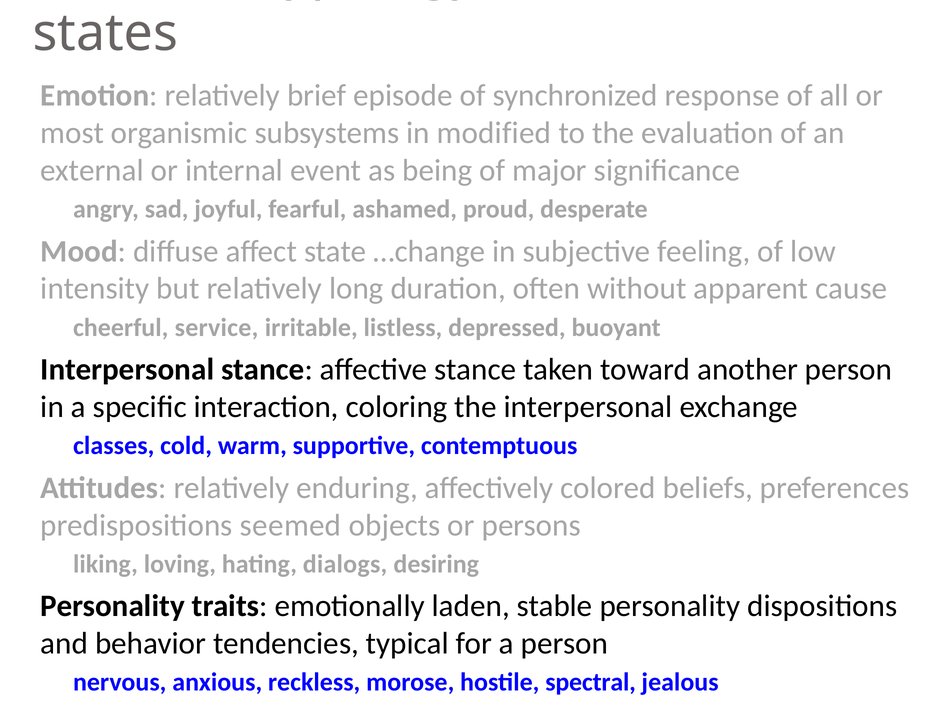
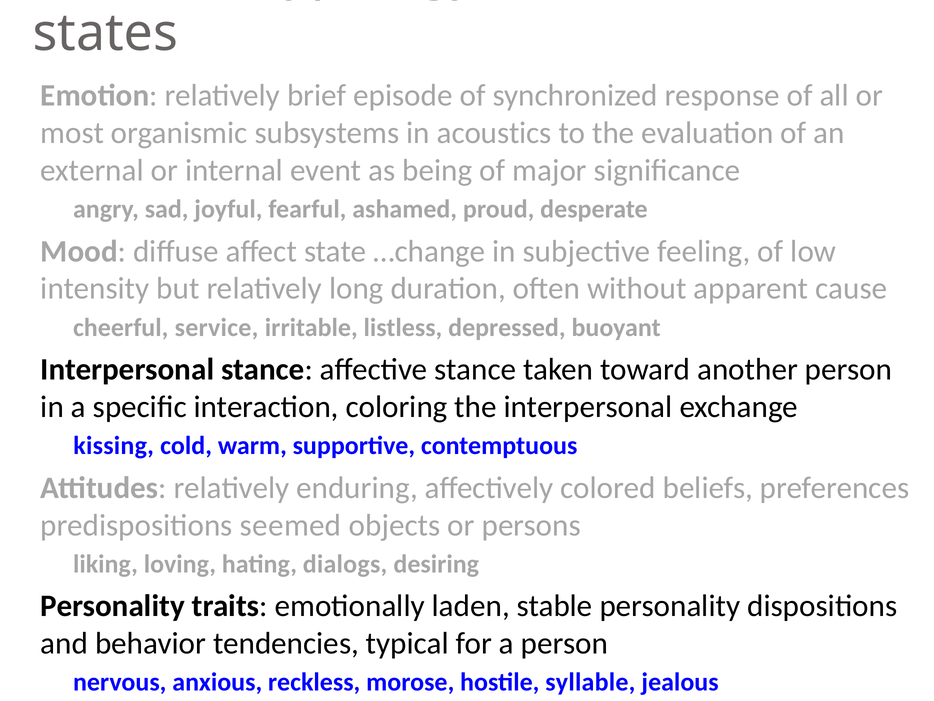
modified: modified -> acoustics
classes: classes -> kissing
spectral: spectral -> syllable
